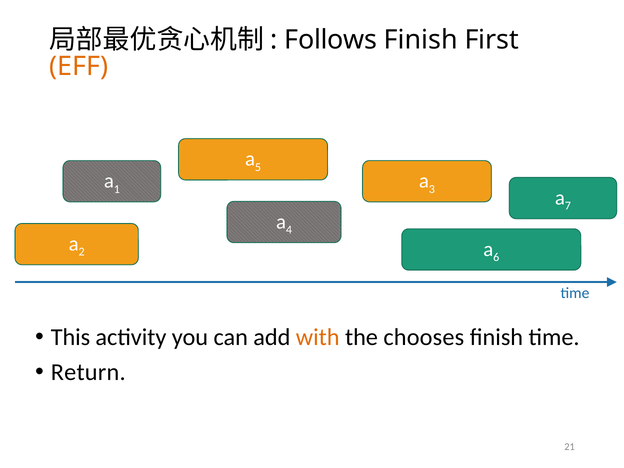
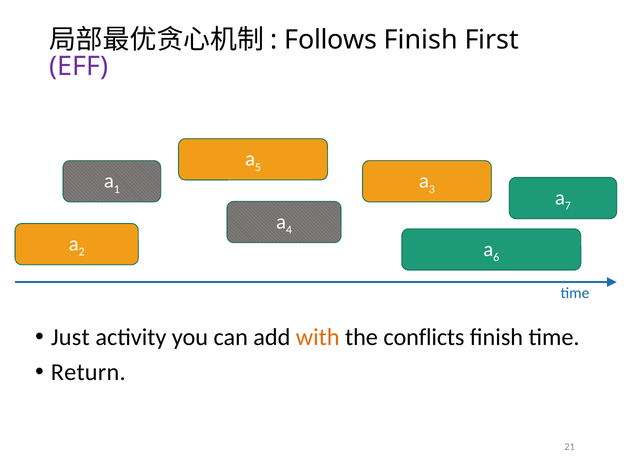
EFF colour: orange -> purple
This: This -> Just
chooses: chooses -> conflicts
